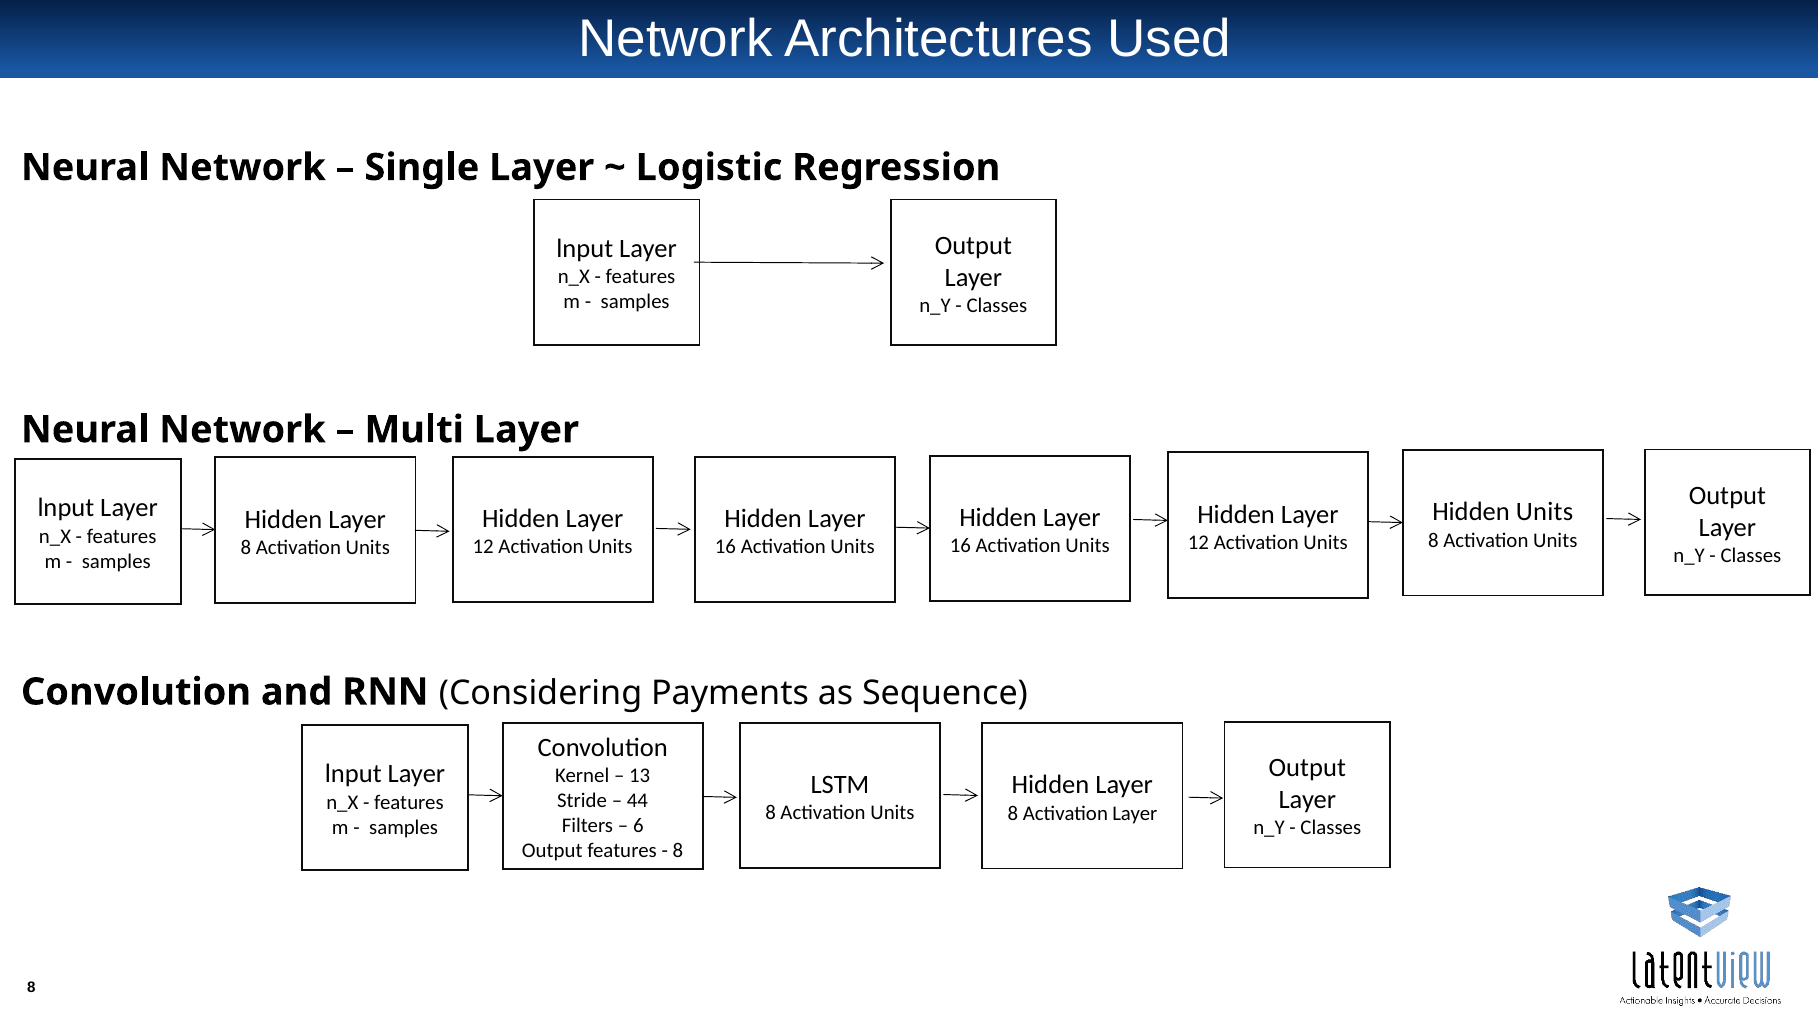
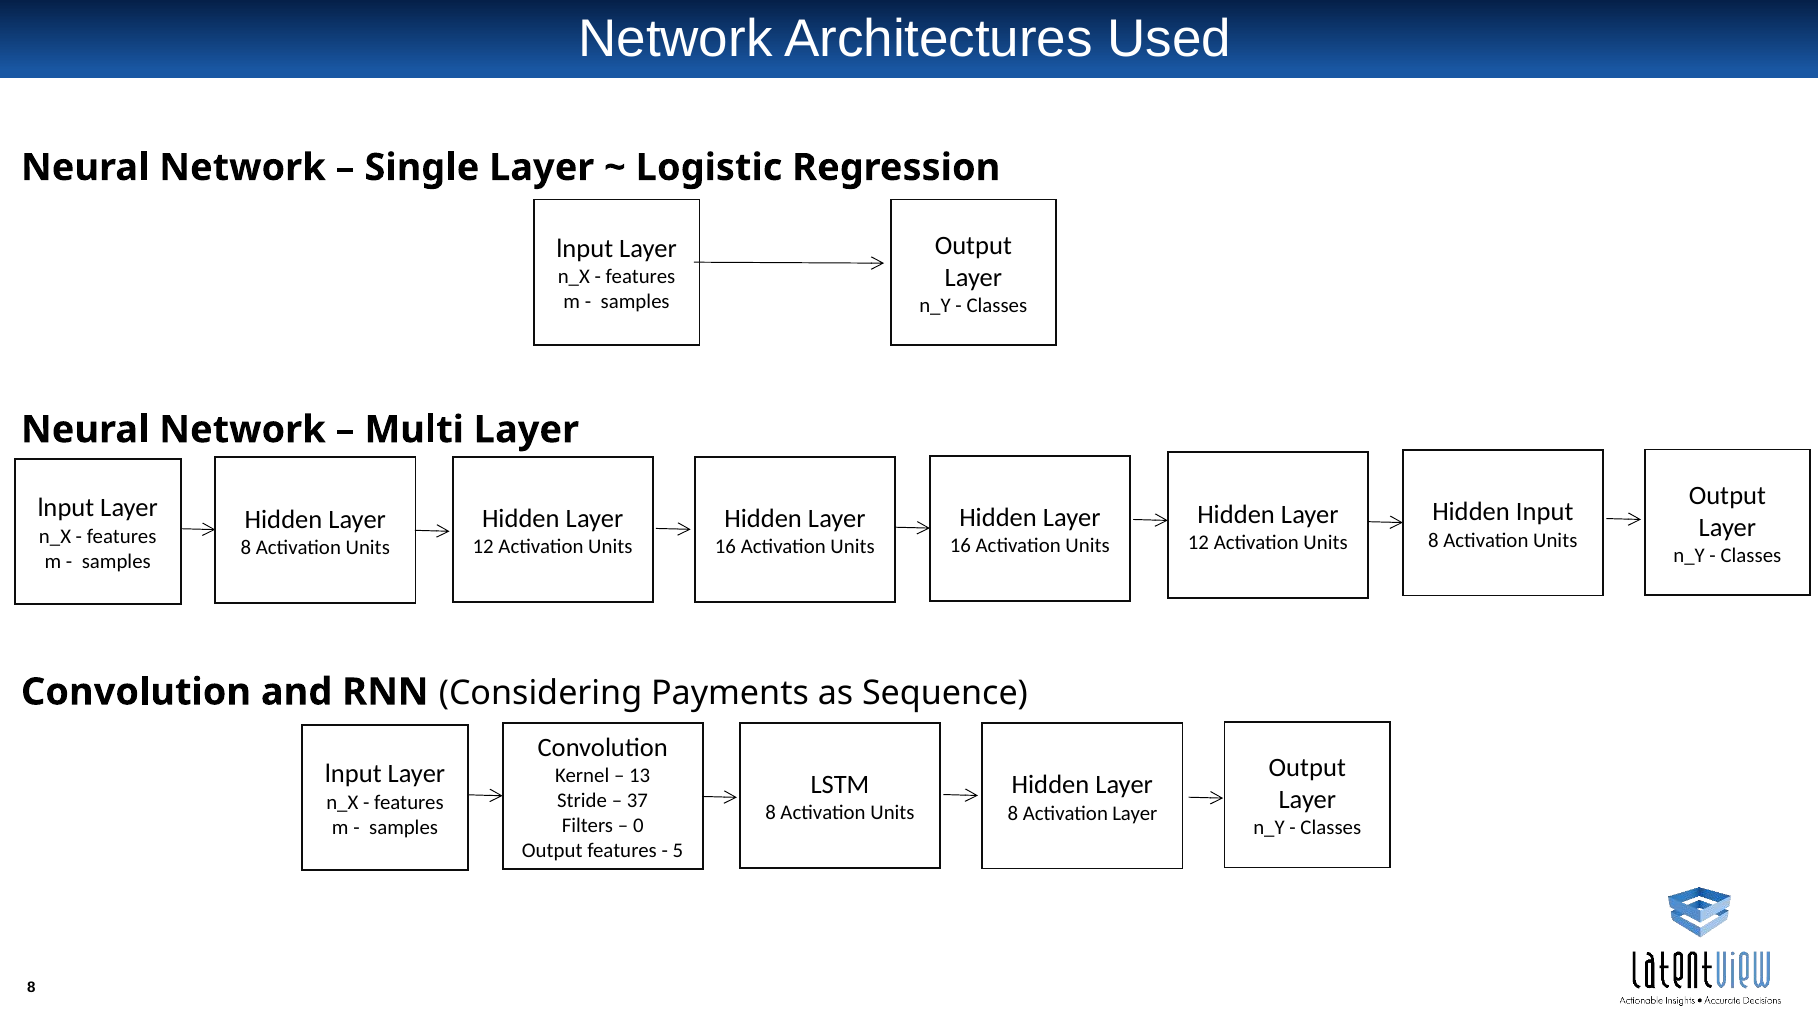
Hidden Units: Units -> Input
44: 44 -> 37
6: 6 -> 0
8 at (678, 851): 8 -> 5
